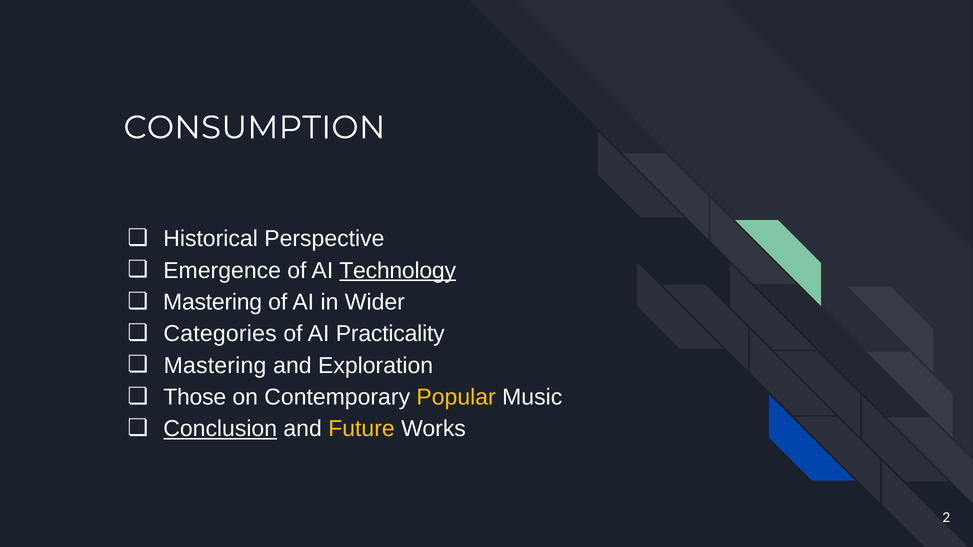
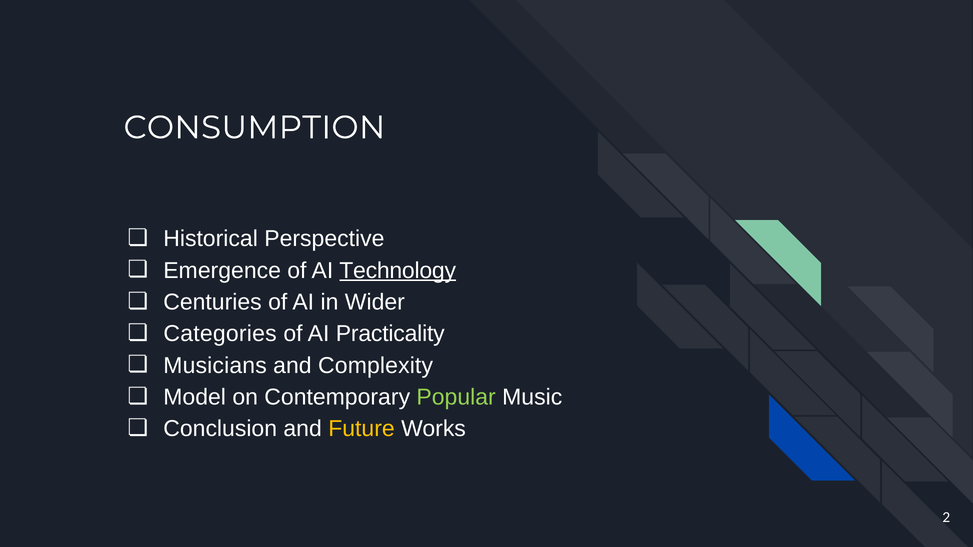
Mastering at (213, 302): Mastering -> Centuries
Mastering at (215, 366): Mastering -> Musicians
Exploration: Exploration -> Complexity
Those: Those -> Model
Popular colour: yellow -> light green
Conclusion underline: present -> none
